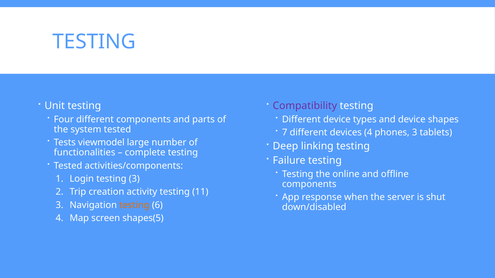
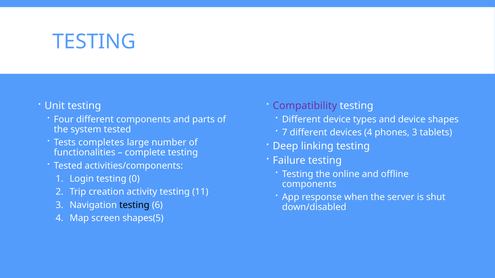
viewmodel: viewmodel -> completes
testing 3: 3 -> 0
testing at (134, 205) colour: orange -> black
